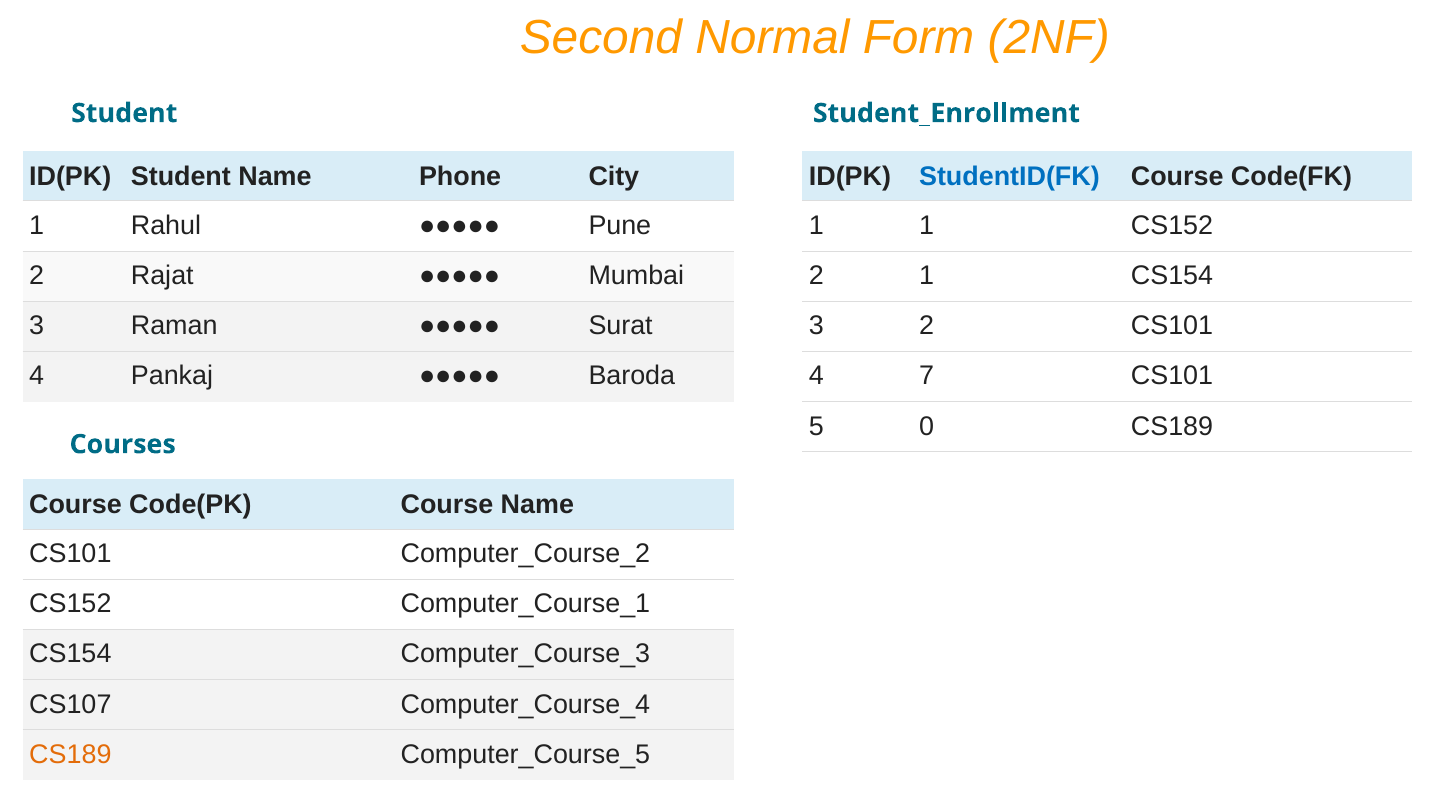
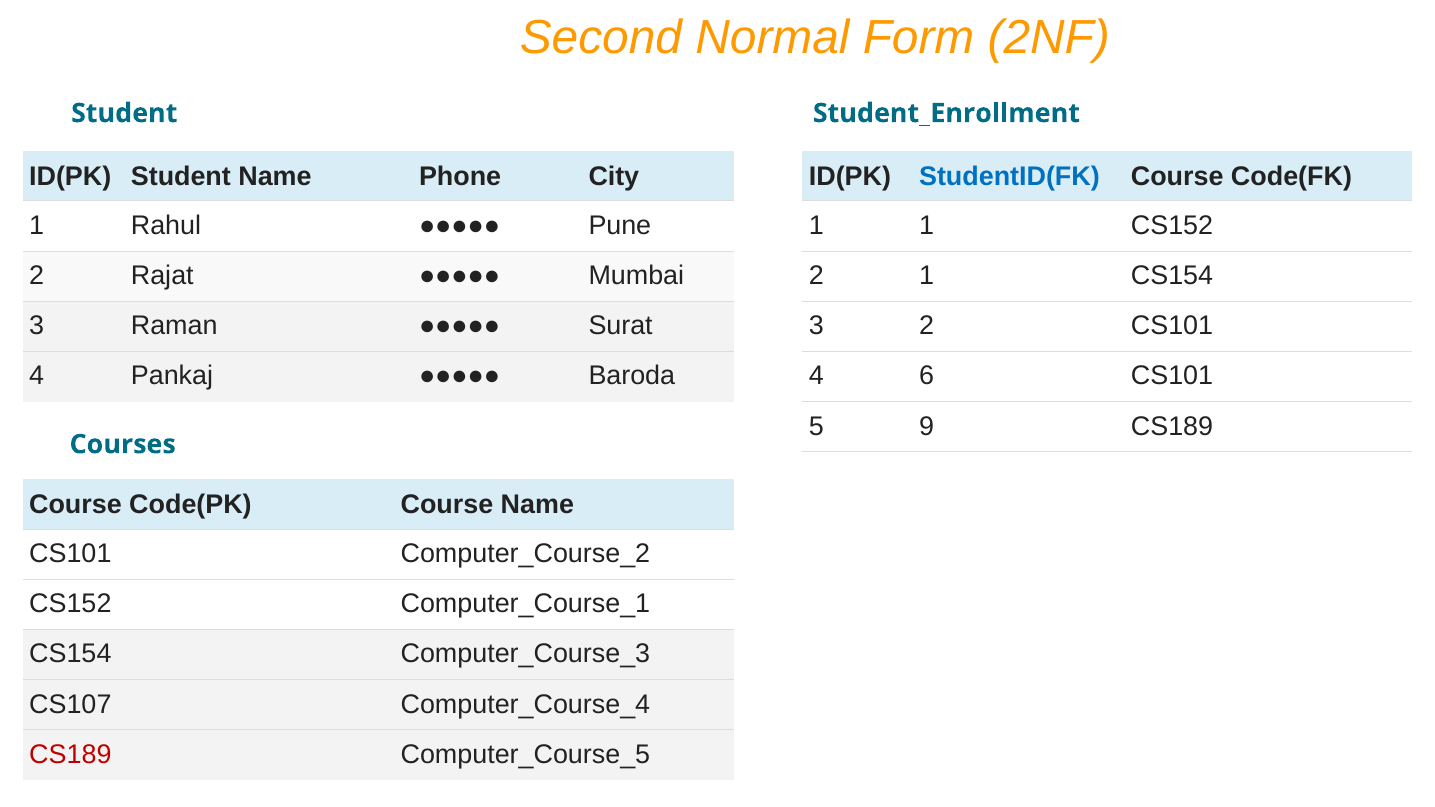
7: 7 -> 6
0: 0 -> 9
CS189 at (70, 755) colour: orange -> red
